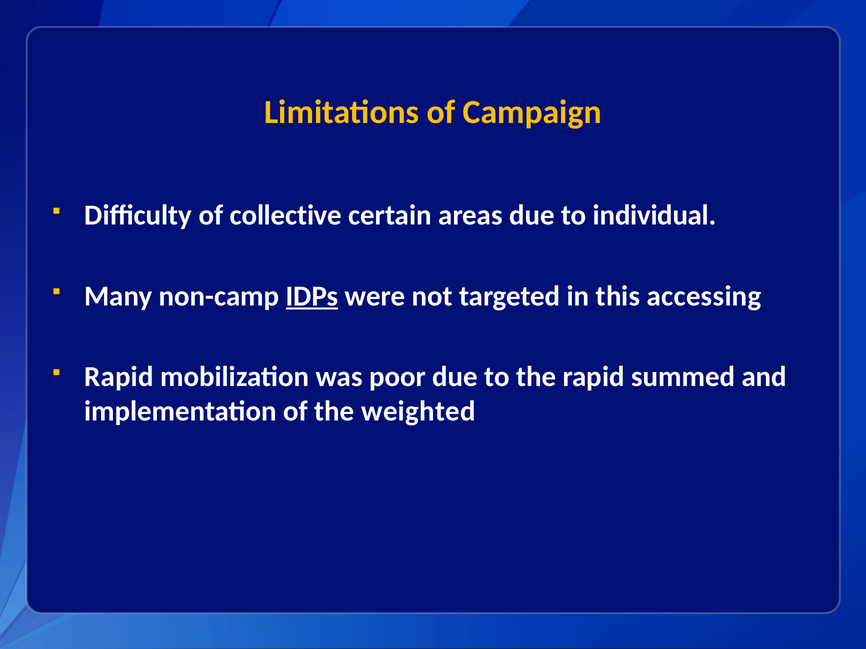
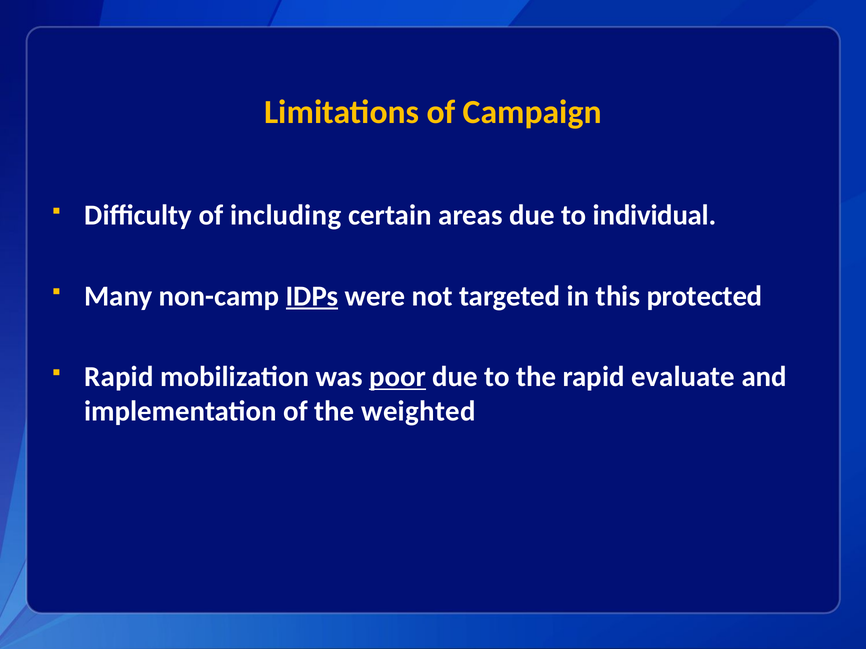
collective: collective -> including
accessing: accessing -> protected
poor underline: none -> present
summed: summed -> evaluate
